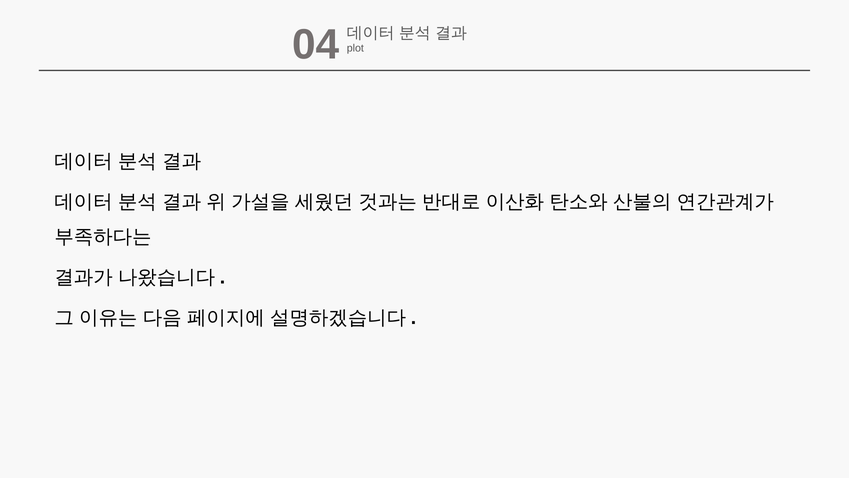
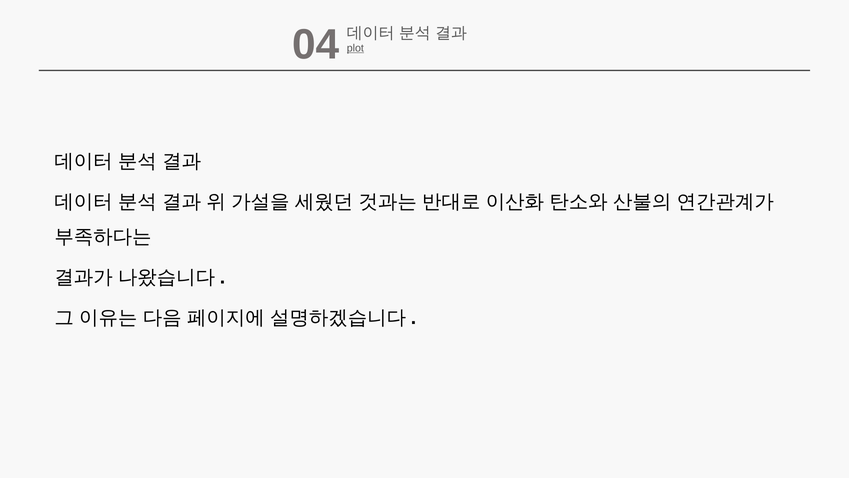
plot underline: none -> present
